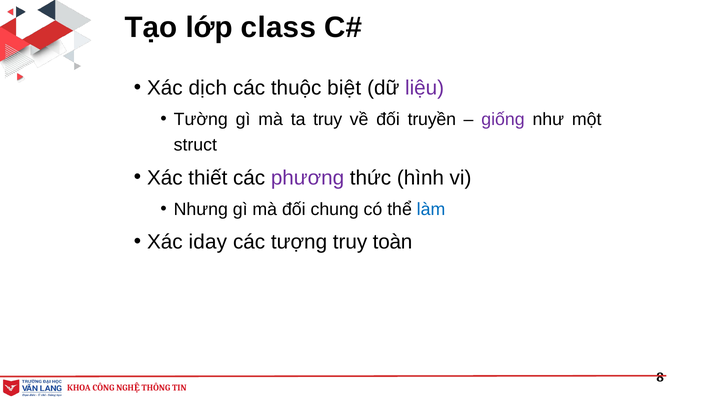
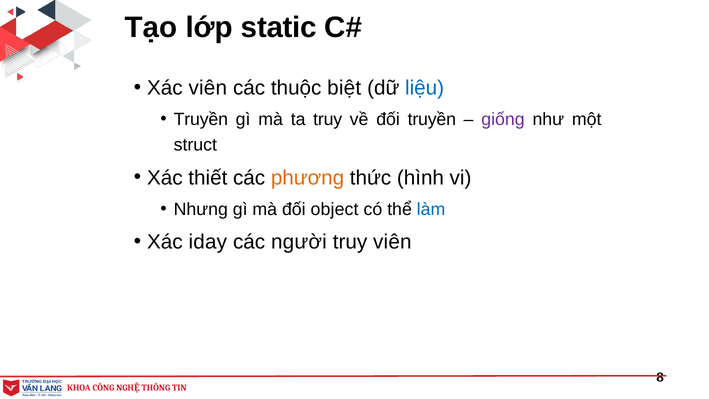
class: class -> static
Xác dịch: dịch -> viên
liệu colour: purple -> blue
Tường at (201, 119): Tường -> Truyền
phương colour: purple -> orange
chung: chung -> object
tượng: tượng -> người
truy toàn: toàn -> viên
